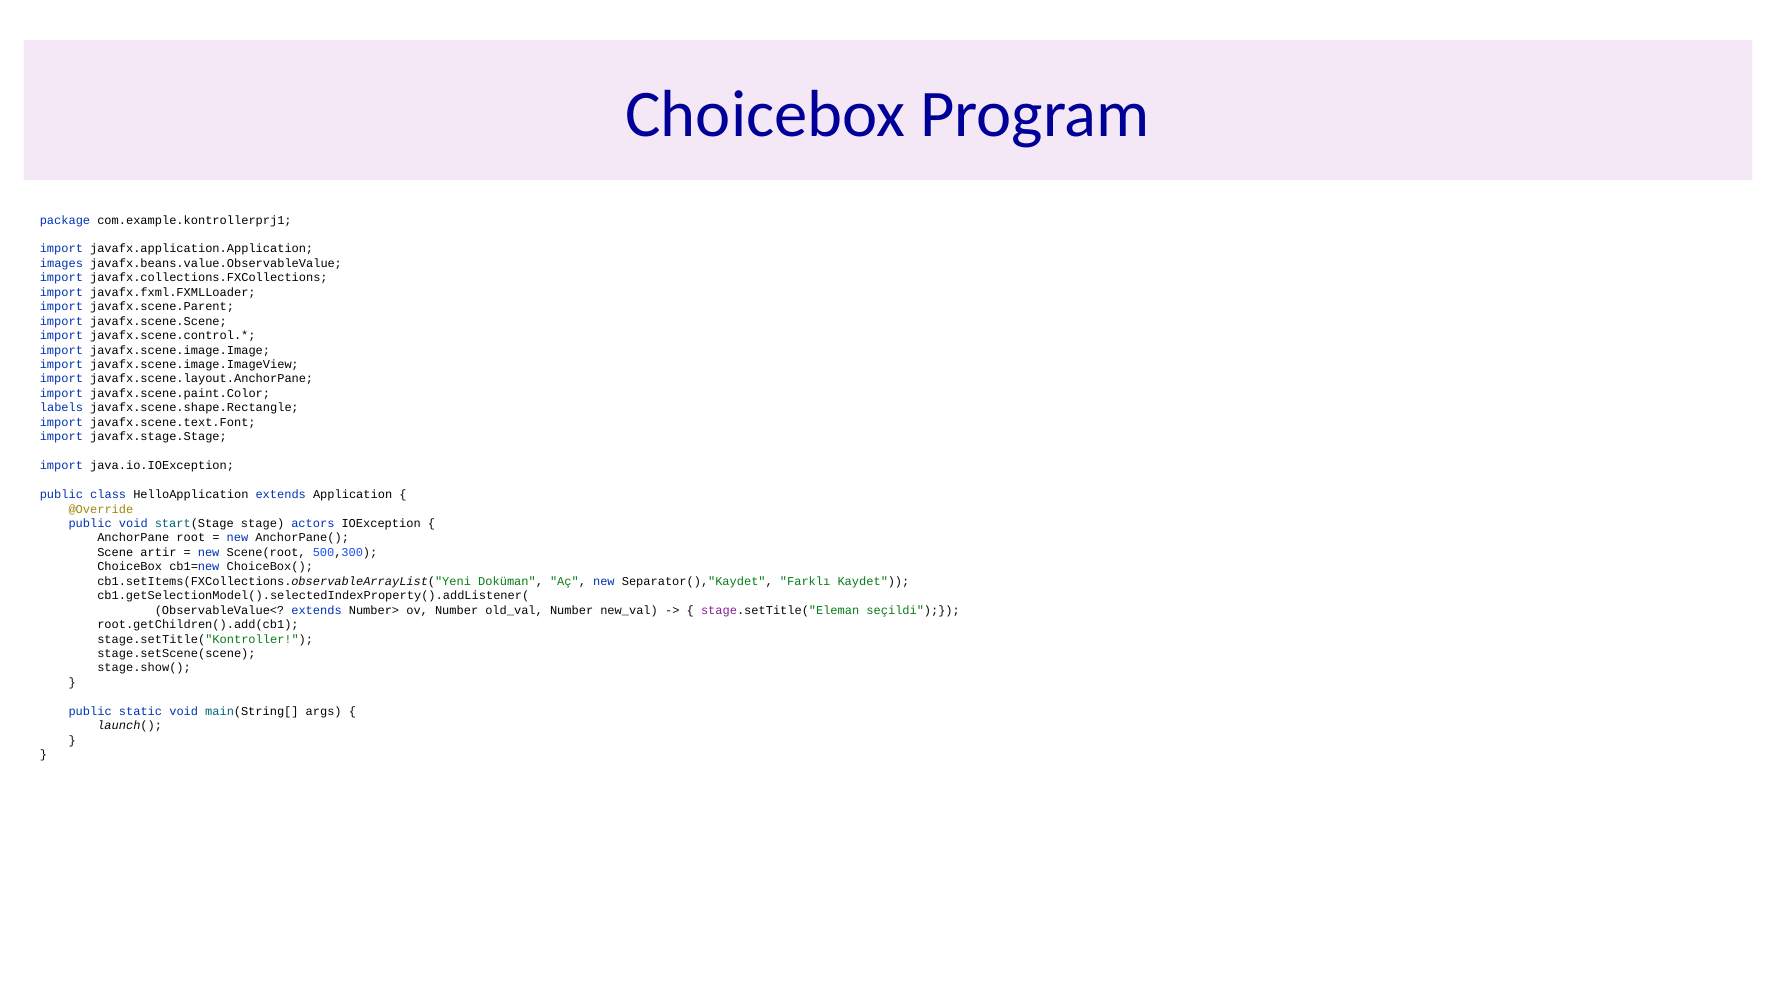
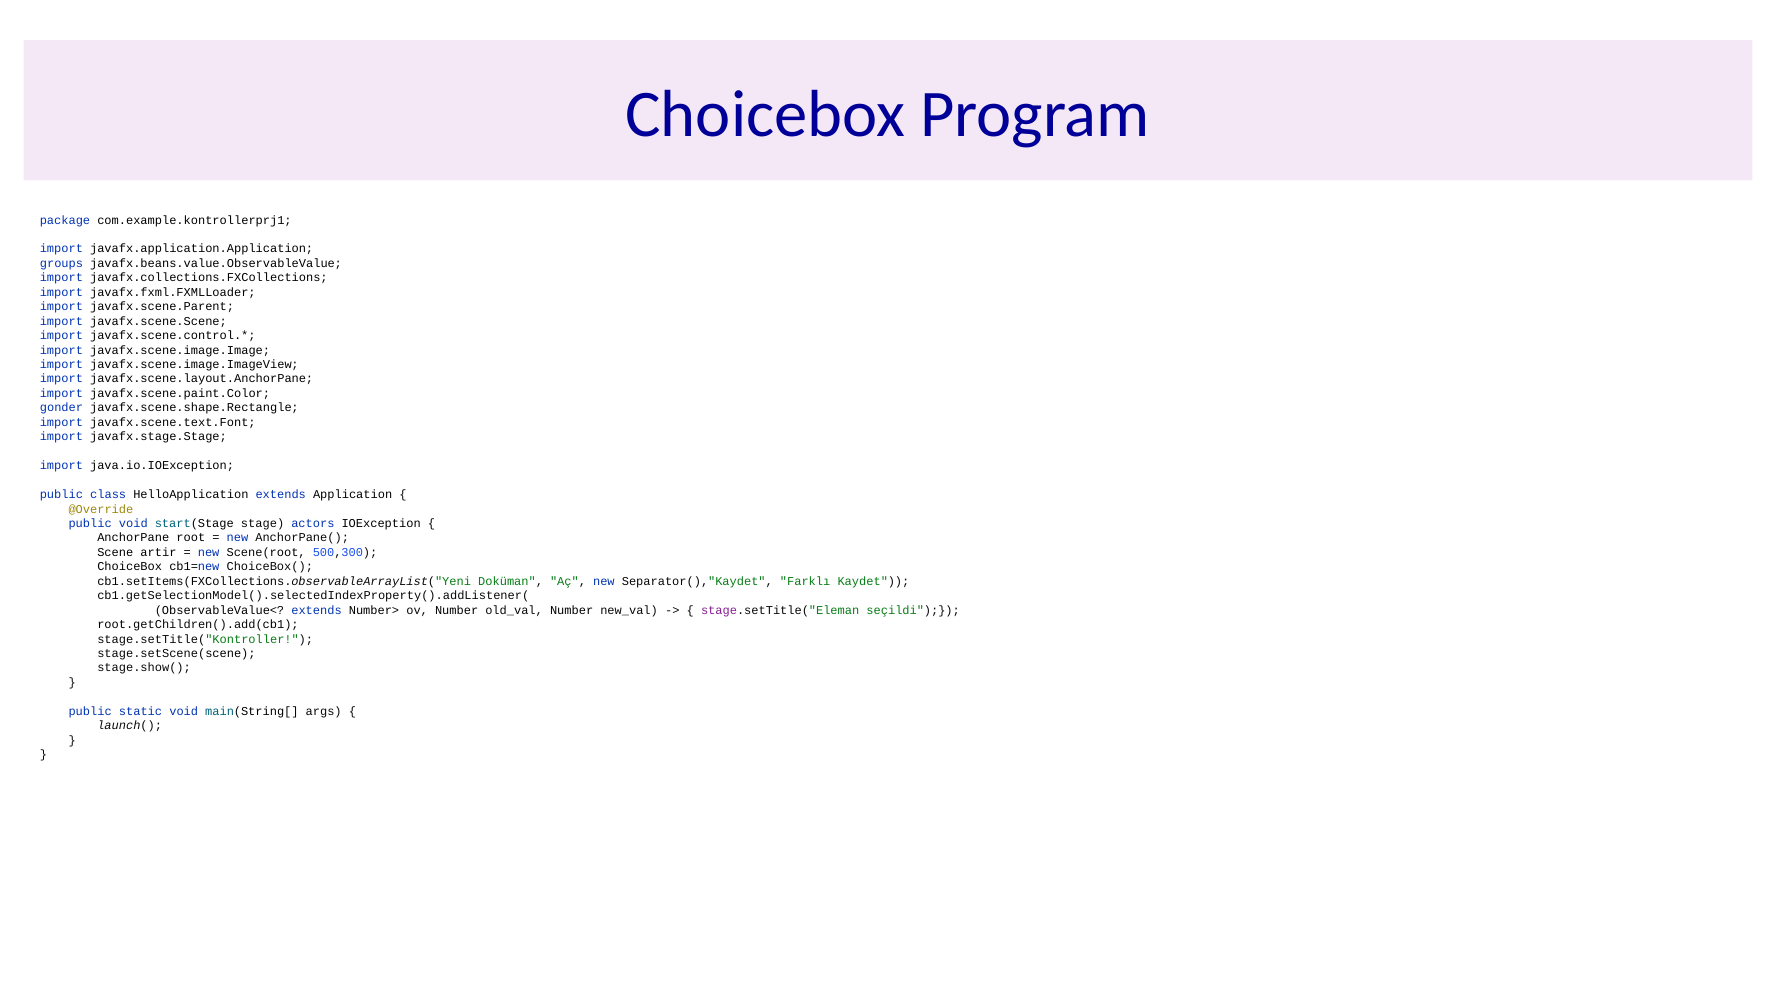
images: images -> groups
labels: labels -> gonder
